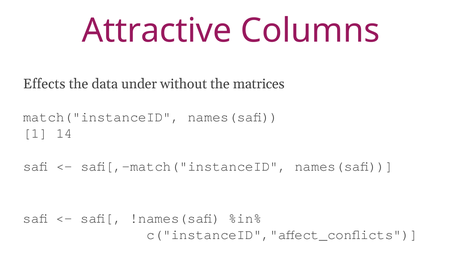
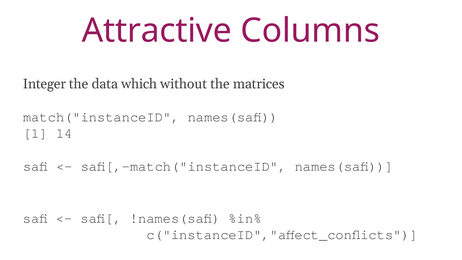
Effects: Effects -> Integer
under: under -> which
